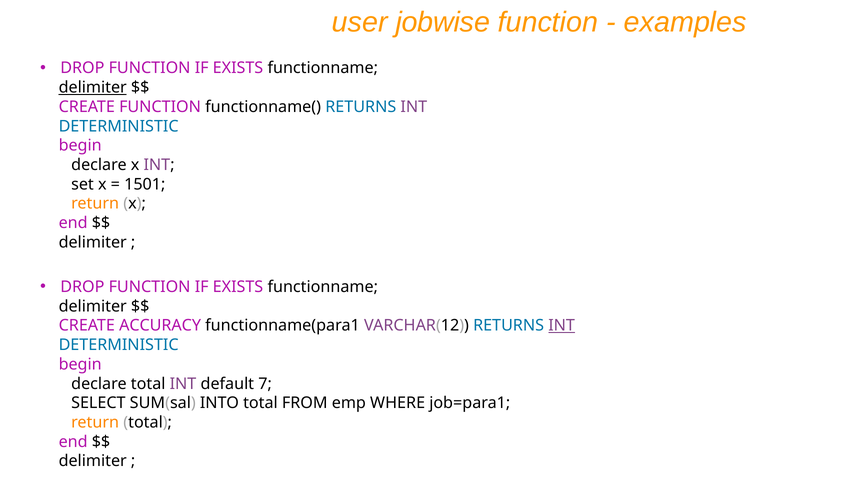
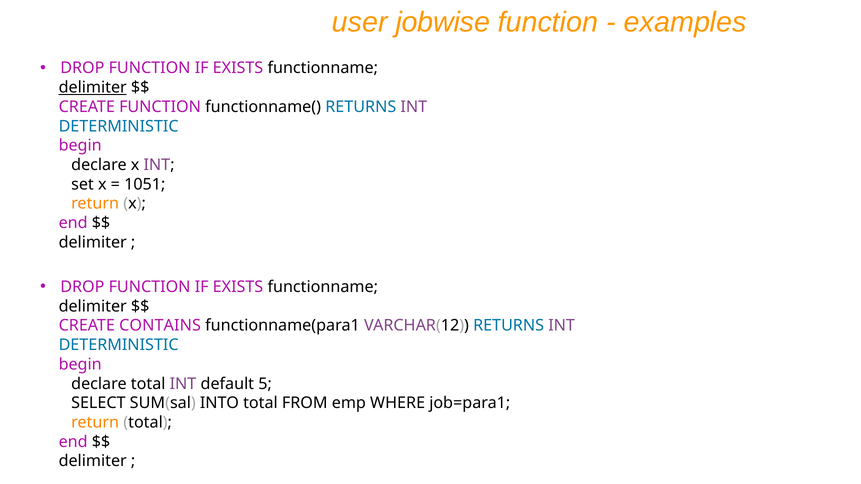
1501: 1501 -> 1051
ACCURACY: ACCURACY -> CONTAINS
INT at (562, 326) underline: present -> none
7: 7 -> 5
